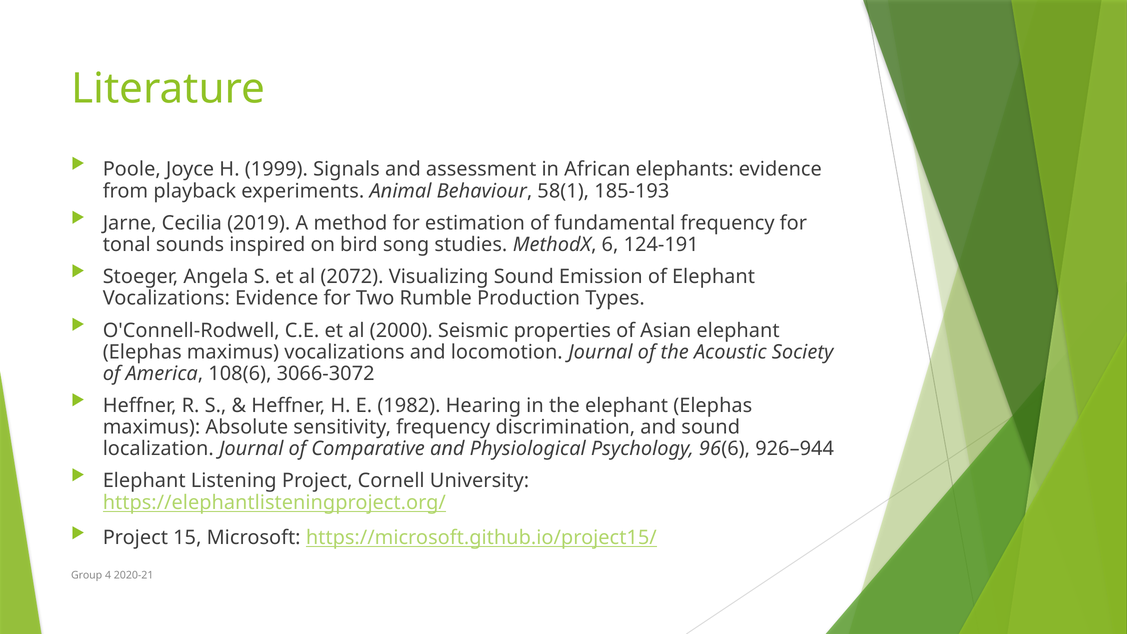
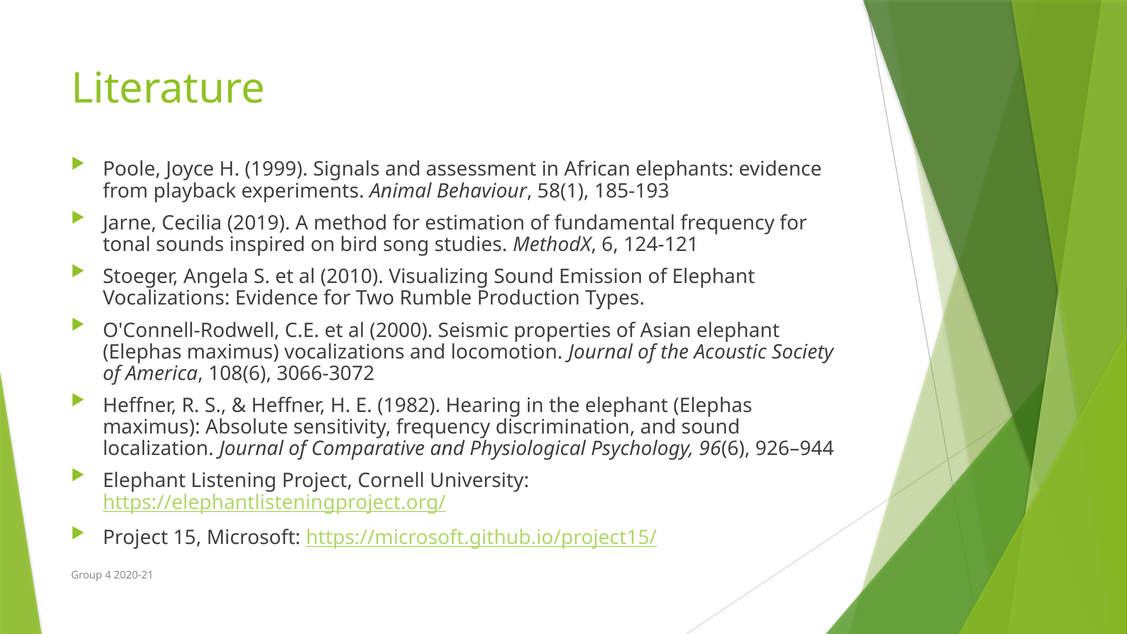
124-191: 124-191 -> 124-121
2072: 2072 -> 2010
